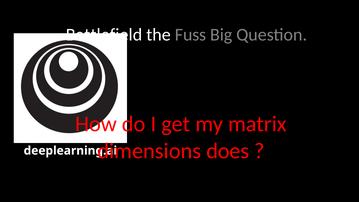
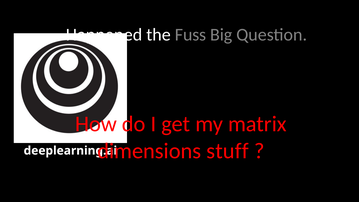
Battlefield: Battlefield -> Happened
does: does -> stuff
